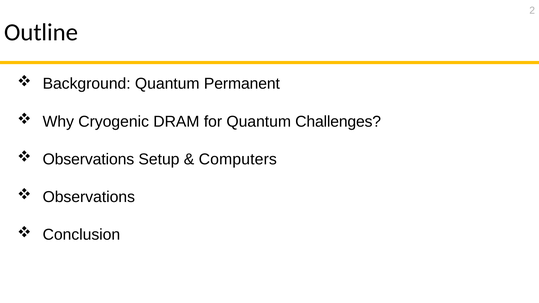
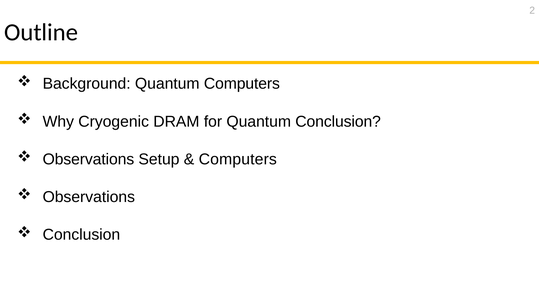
Quantum Permanent: Permanent -> Computers
Quantum Challenges: Challenges -> Conclusion
